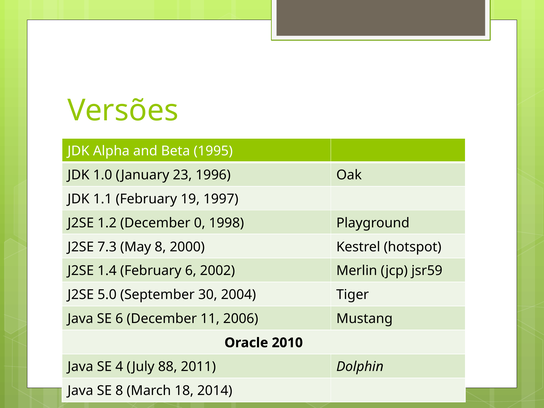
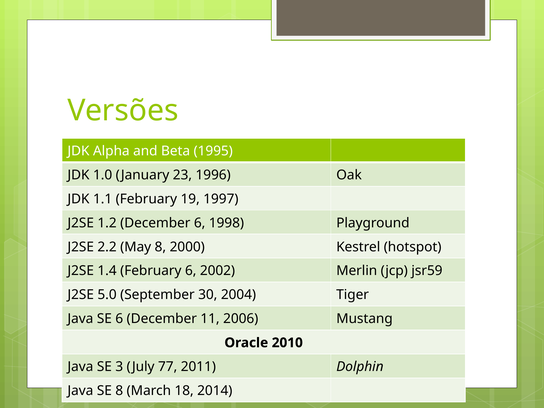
December 0: 0 -> 6
7.3: 7.3 -> 2.2
4: 4 -> 3
88: 88 -> 77
